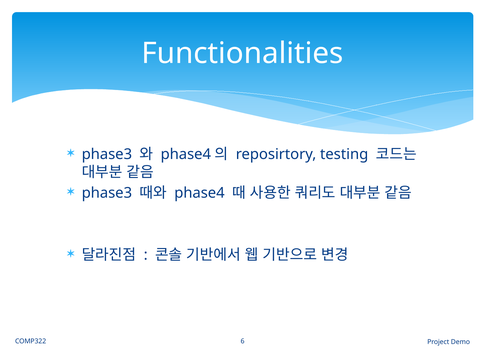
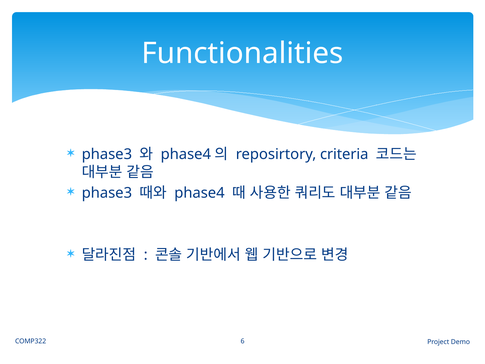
testing: testing -> criteria
